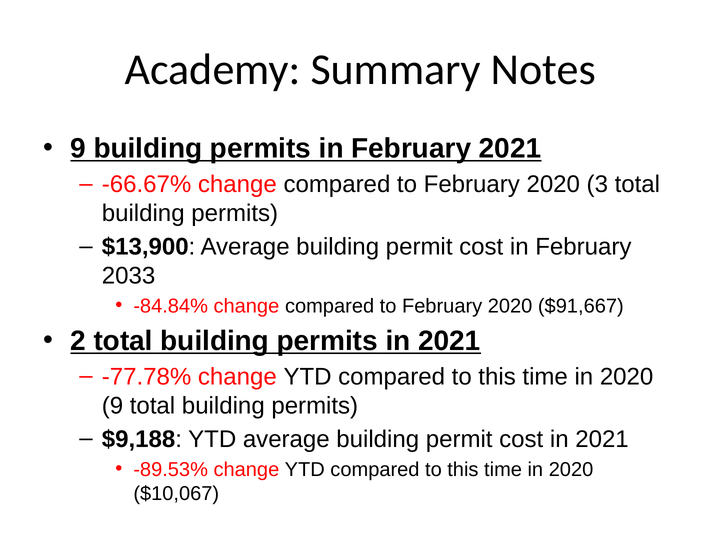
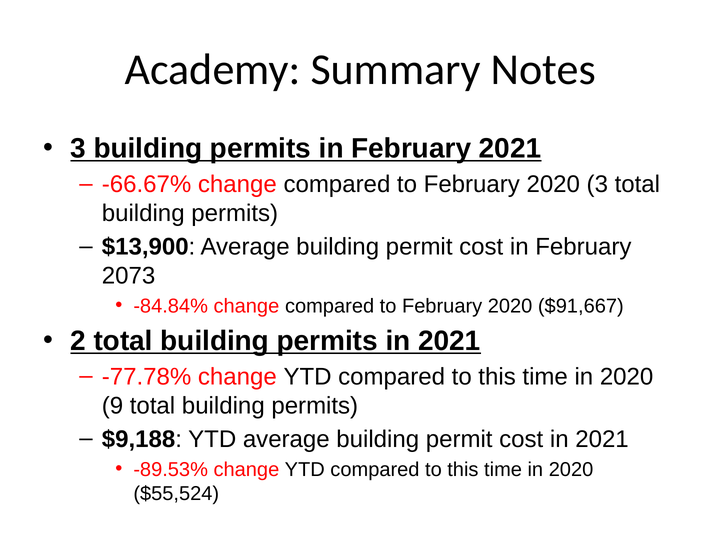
9 at (78, 149): 9 -> 3
2033: 2033 -> 2073
$10,067: $10,067 -> $55,524
